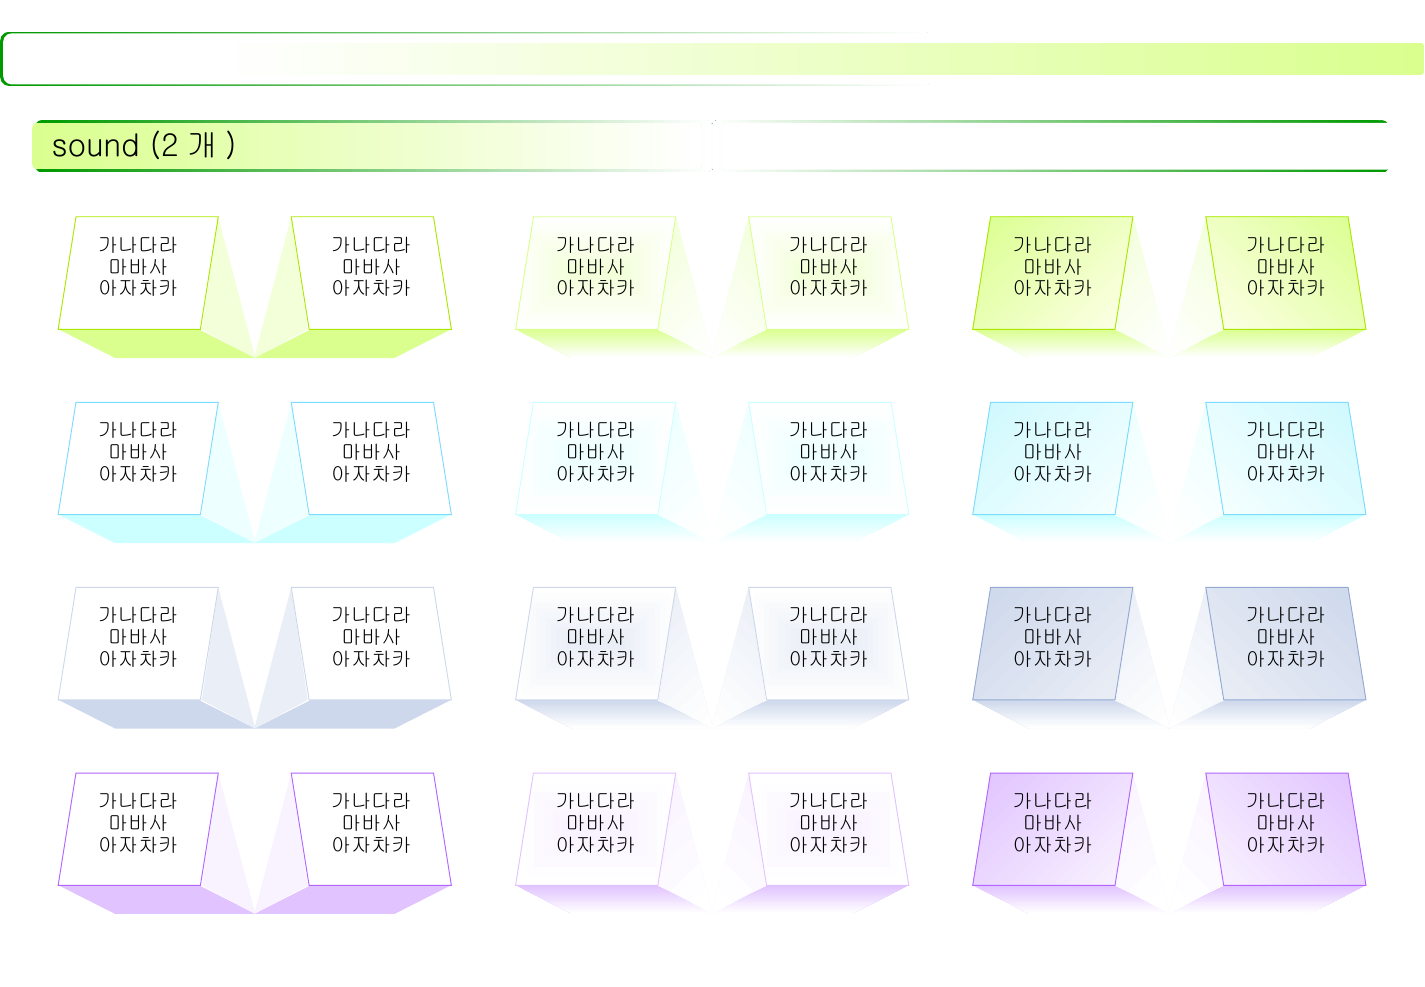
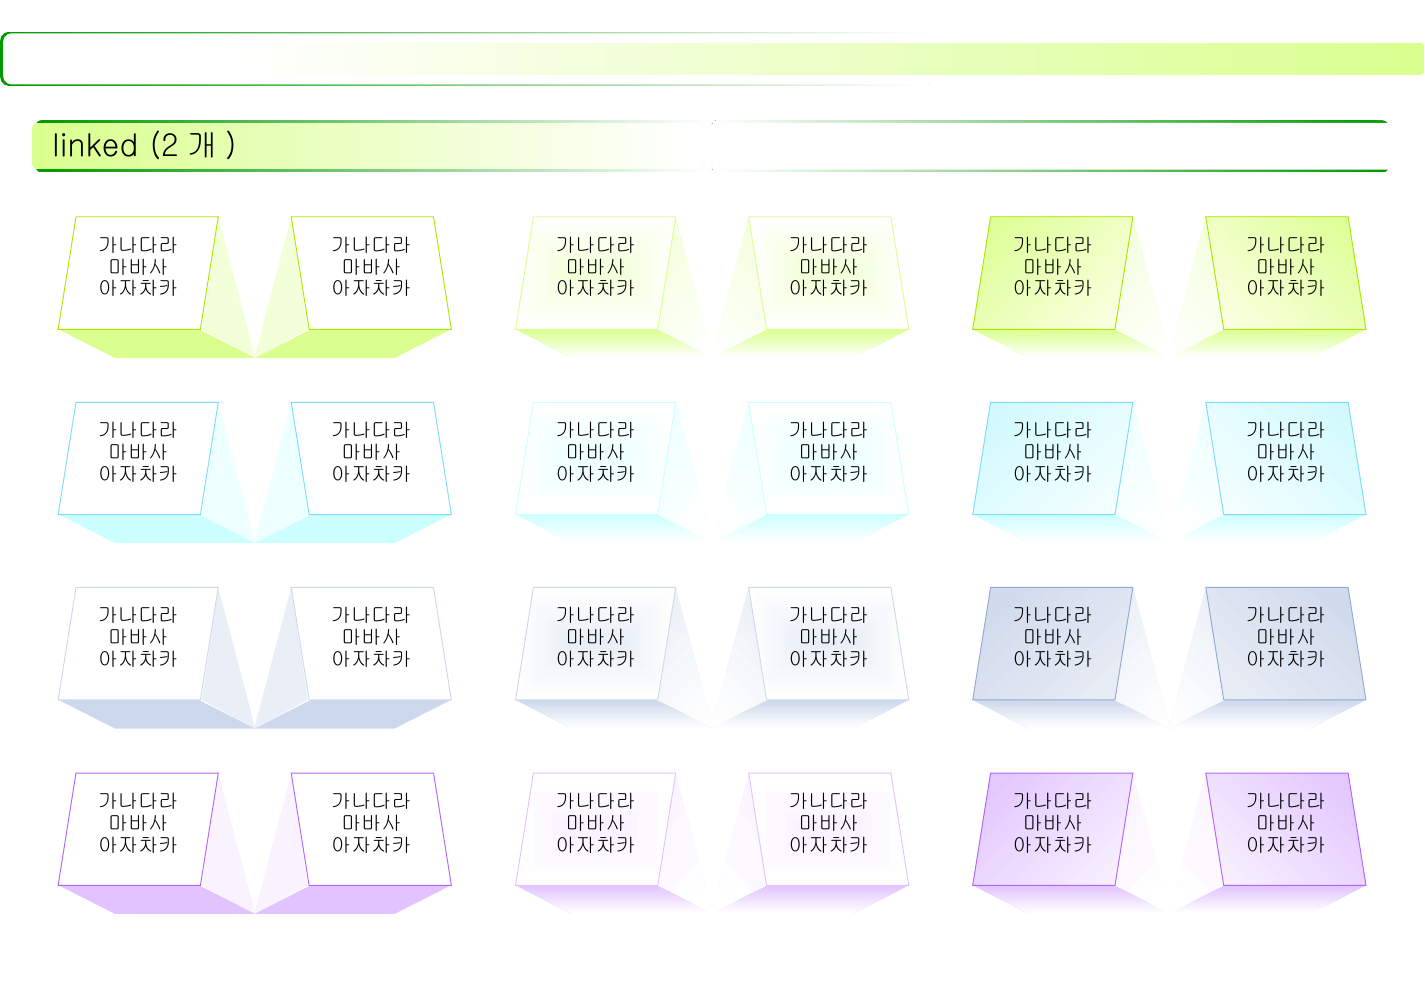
sound: sound -> linked
